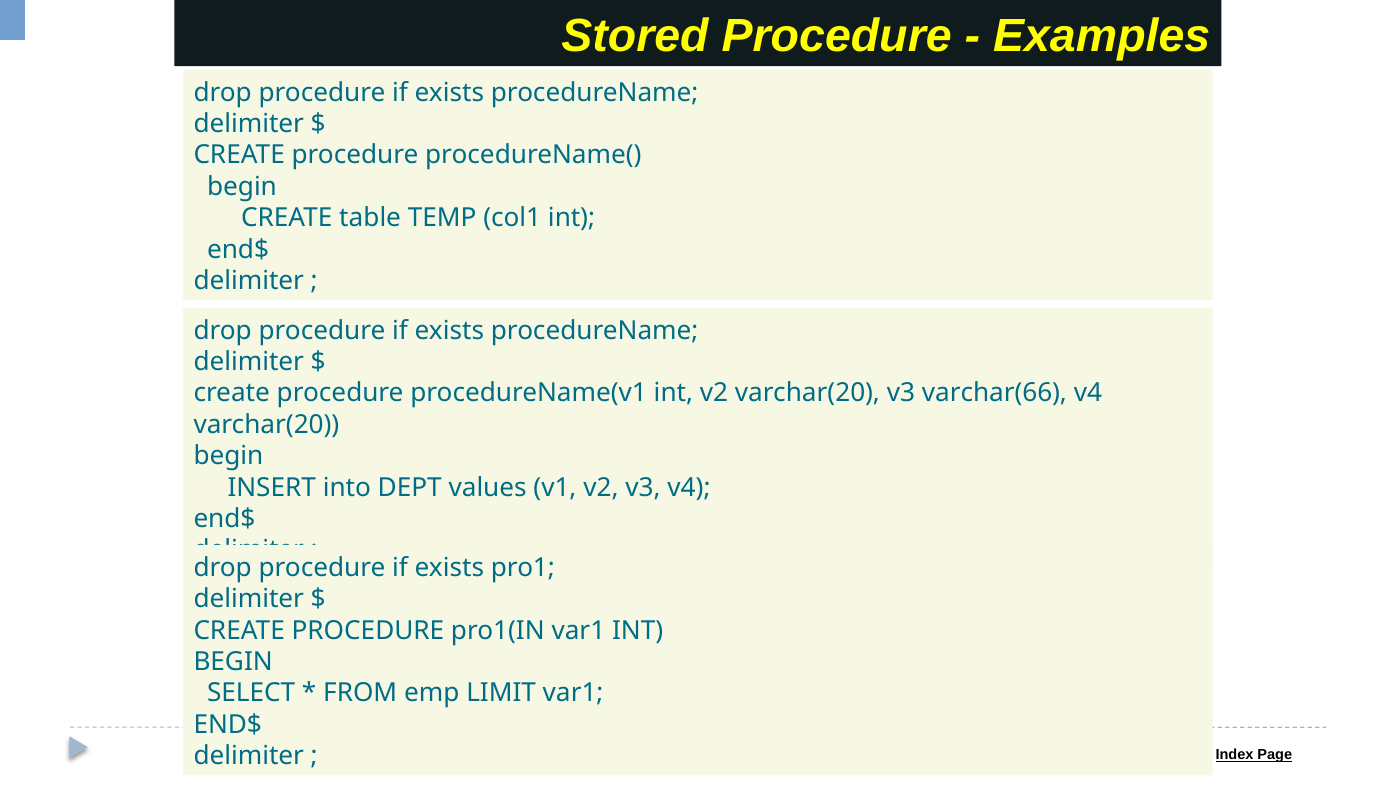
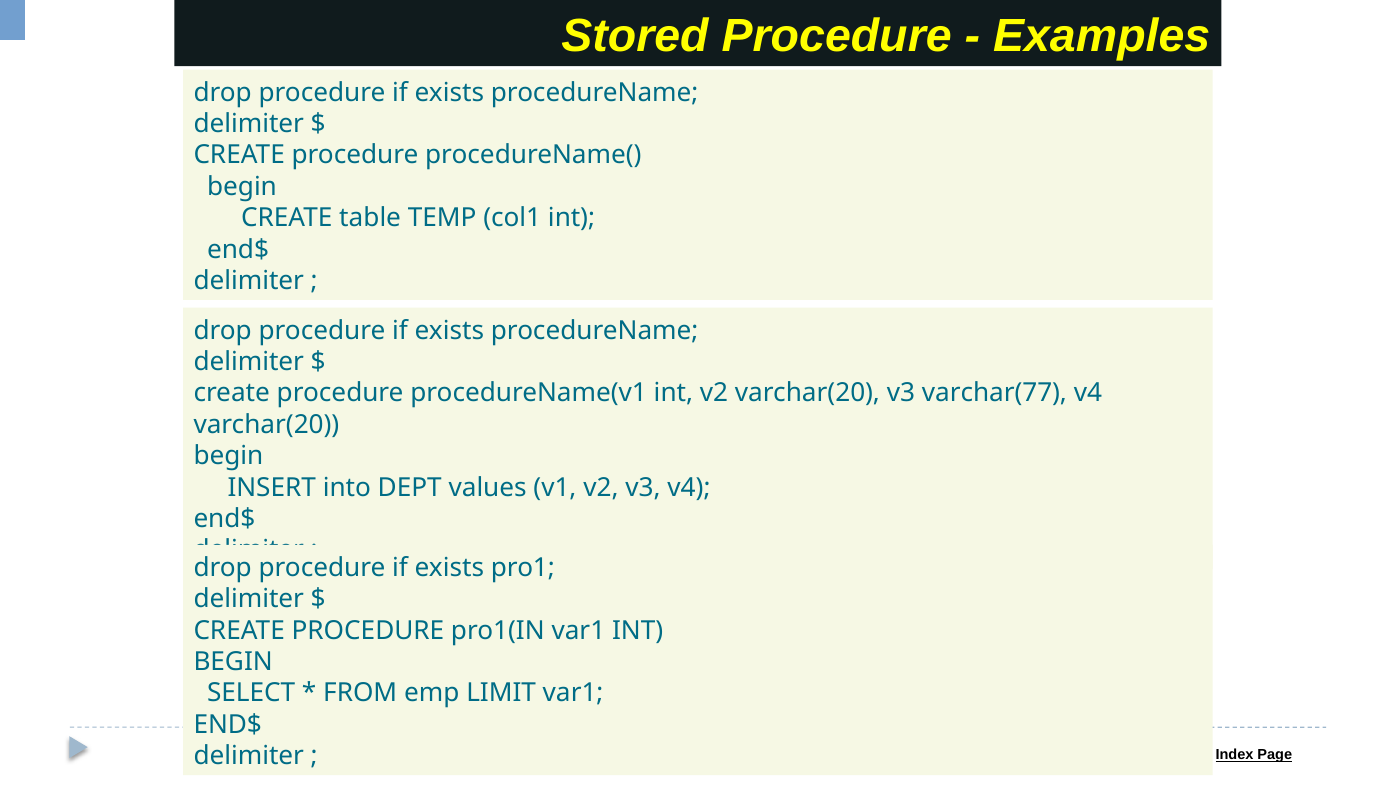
varchar(66: varchar(66 -> varchar(77
